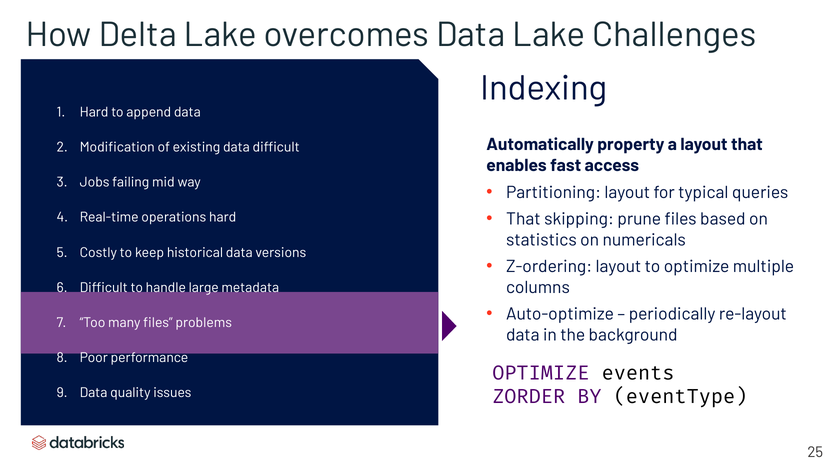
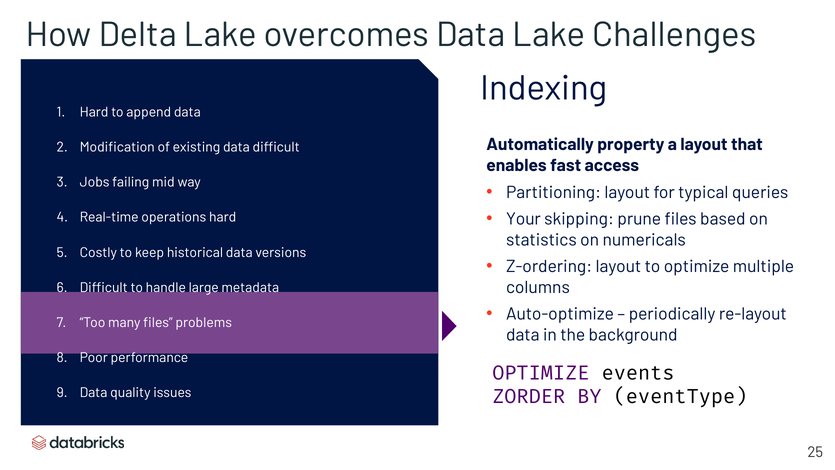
That at (523, 219): That -> Your
